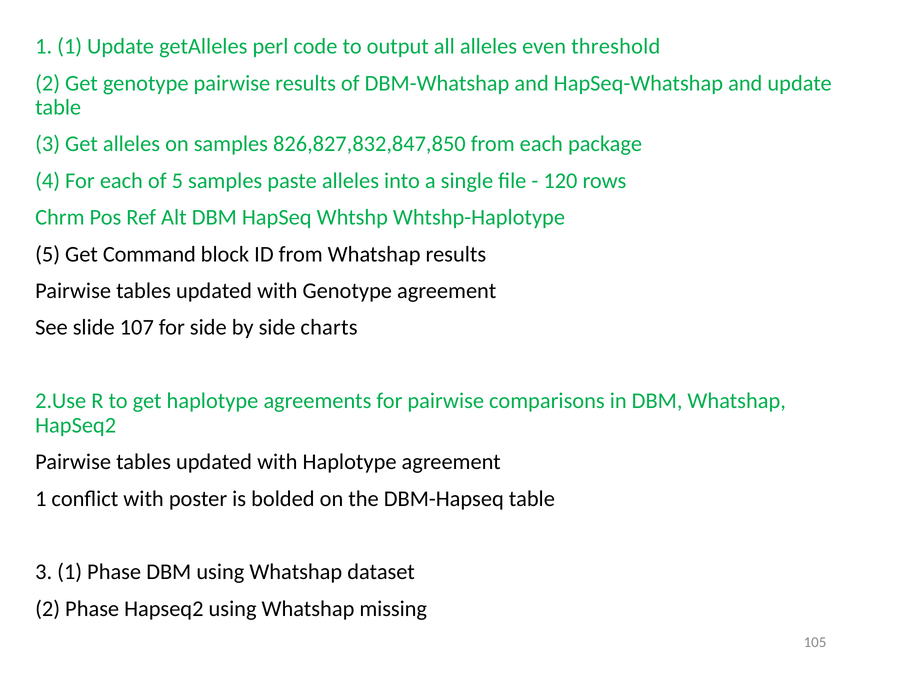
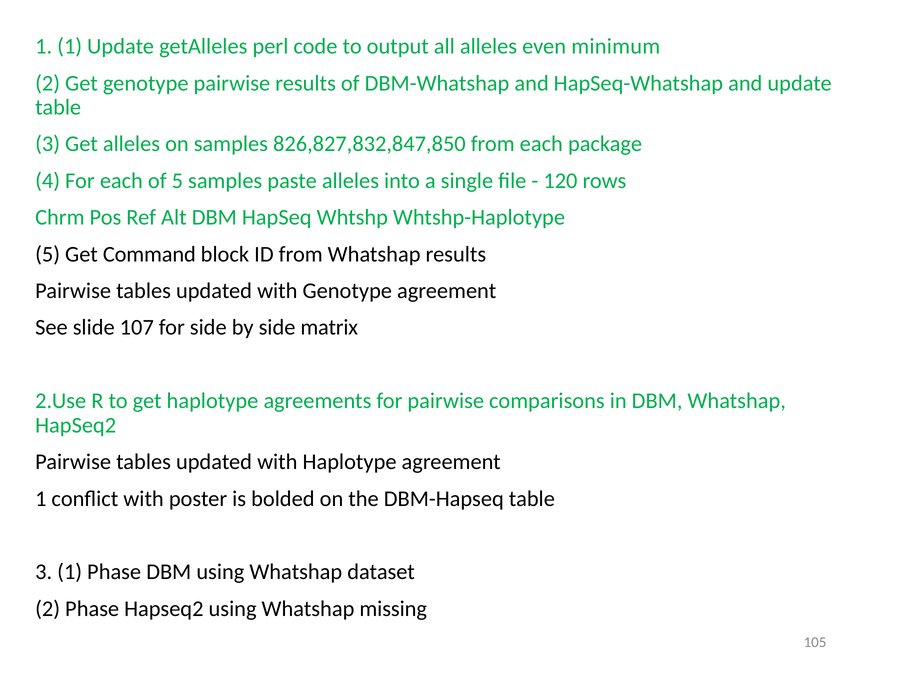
threshold: threshold -> minimum
charts: charts -> matrix
